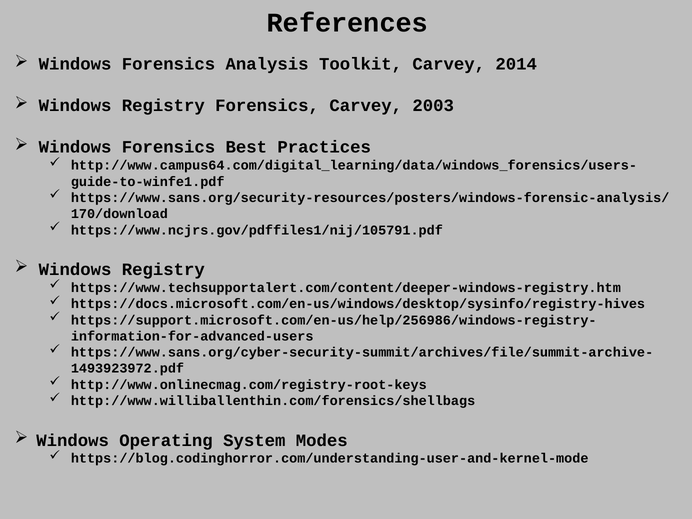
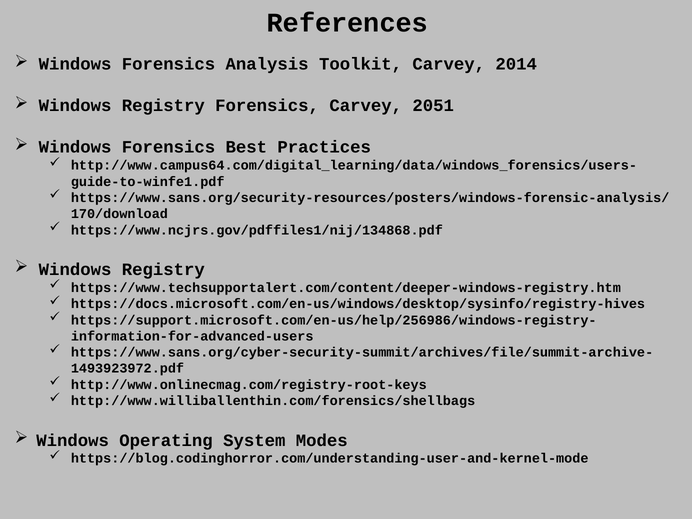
2003: 2003 -> 2051
https://www.ncjrs.gov/pdffiles1/nij/105791.pdf: https://www.ncjrs.gov/pdffiles1/nij/105791.pdf -> https://www.ncjrs.gov/pdffiles1/nij/134868.pdf
